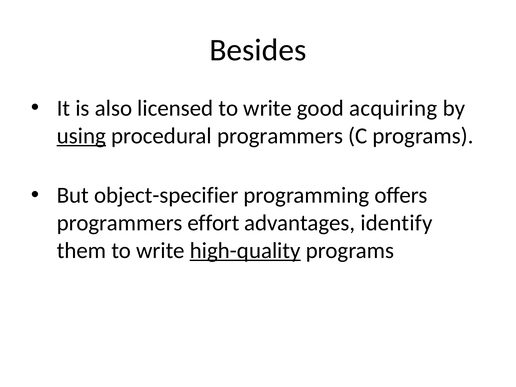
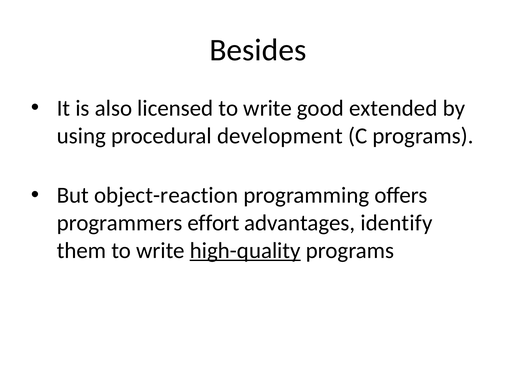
acquiring: acquiring -> extended
using underline: present -> none
procedural programmers: programmers -> development
object-specifier: object-specifier -> object-reaction
